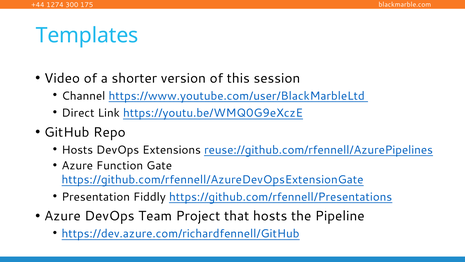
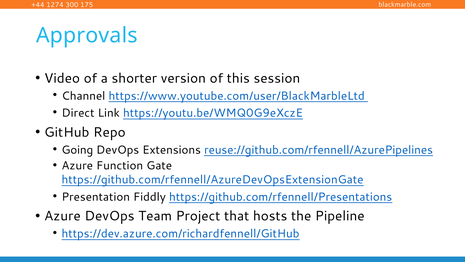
Templates: Templates -> Approvals
Hosts at (77, 150): Hosts -> Going
